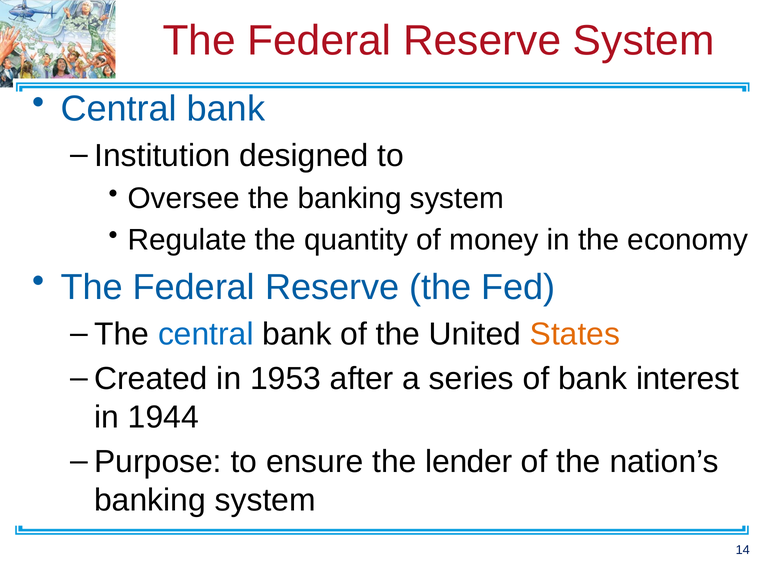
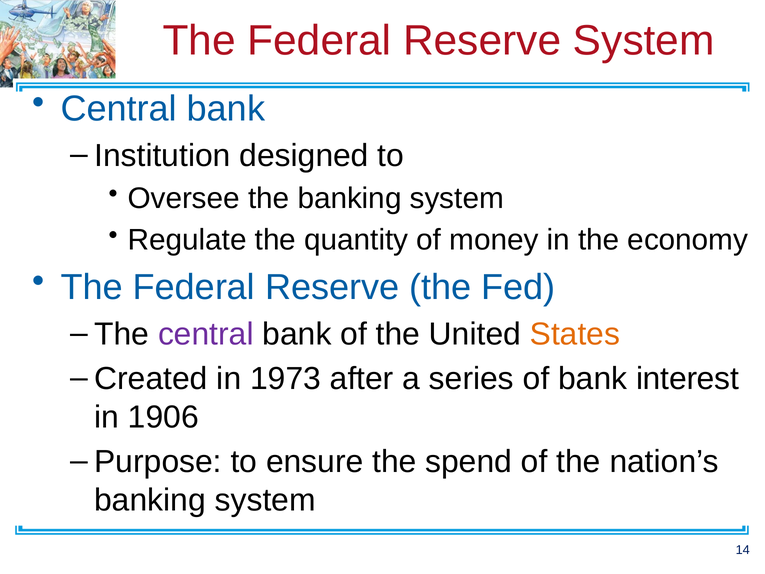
central at (206, 334) colour: blue -> purple
1953: 1953 -> 1973
1944: 1944 -> 1906
lender: lender -> spend
